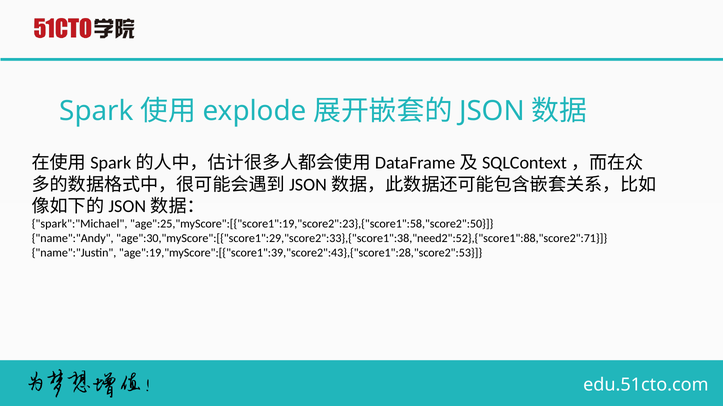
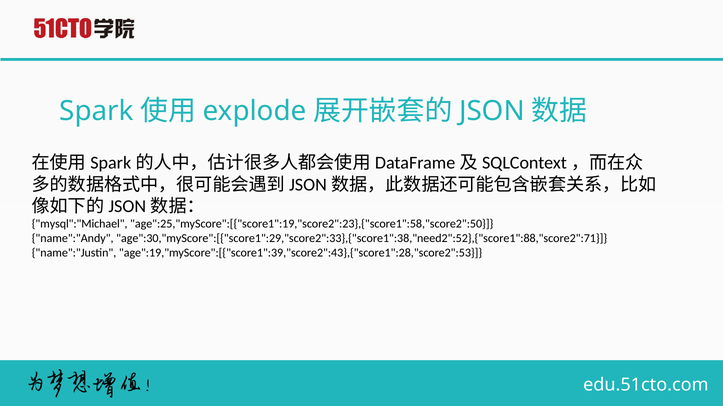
spark":"Michael: spark":"Michael -> mysql":"Michael
